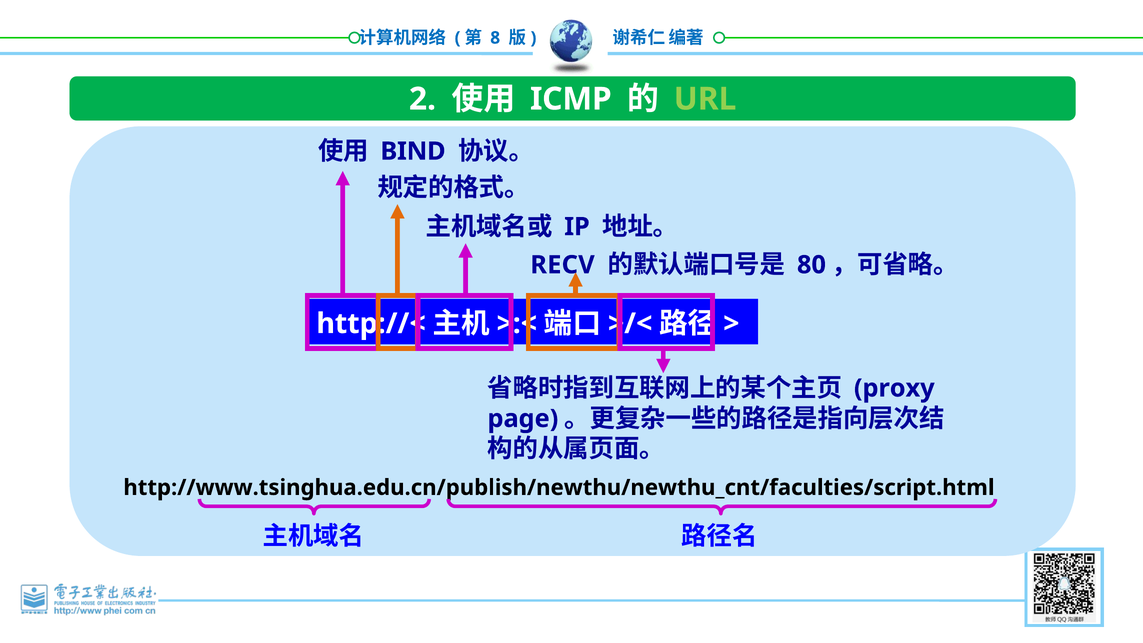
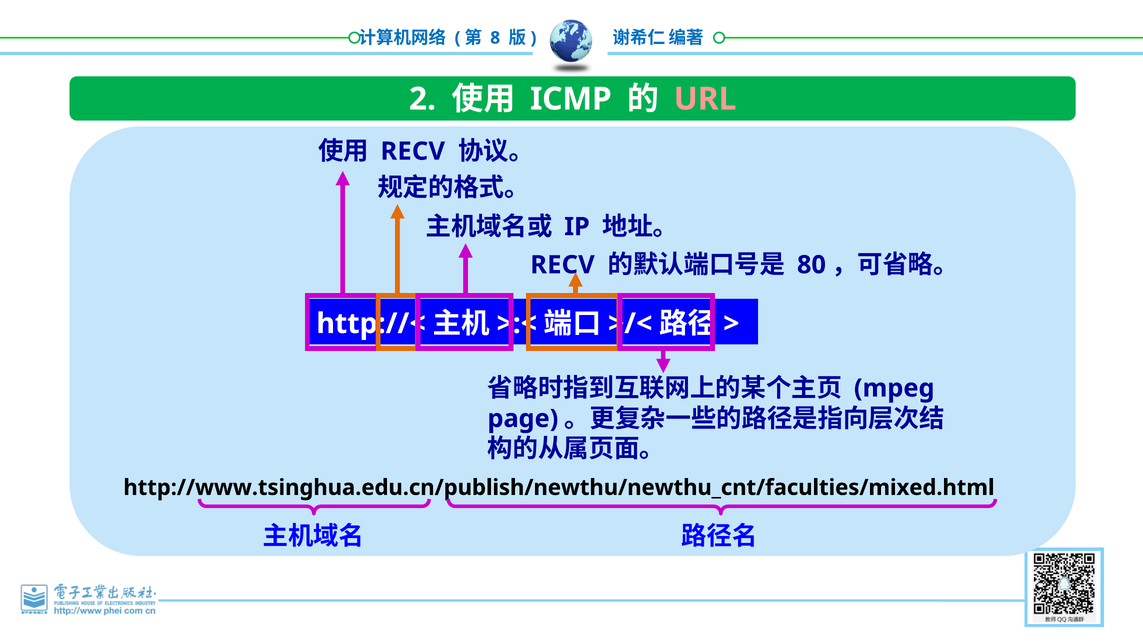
URL colour: light green -> pink
BIND at (413, 151): BIND -> RECV
proxy: proxy -> mpeg
http://www.tsinghua.edu.cn/publish/newthu/newthu_cnt/faculties/script.html: http://www.tsinghua.edu.cn/publish/newthu/newthu_cnt/faculties/script.html -> http://www.tsinghua.edu.cn/publish/newthu/newthu_cnt/faculties/mixed.html
